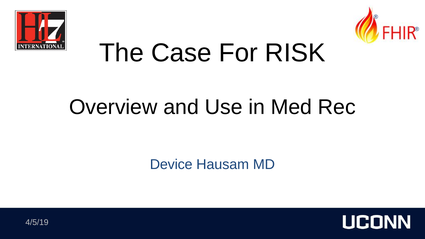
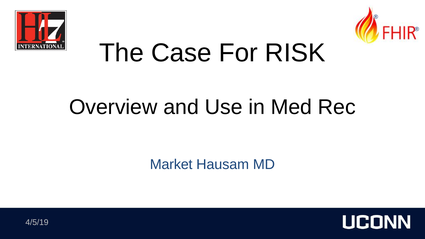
Device: Device -> Market
